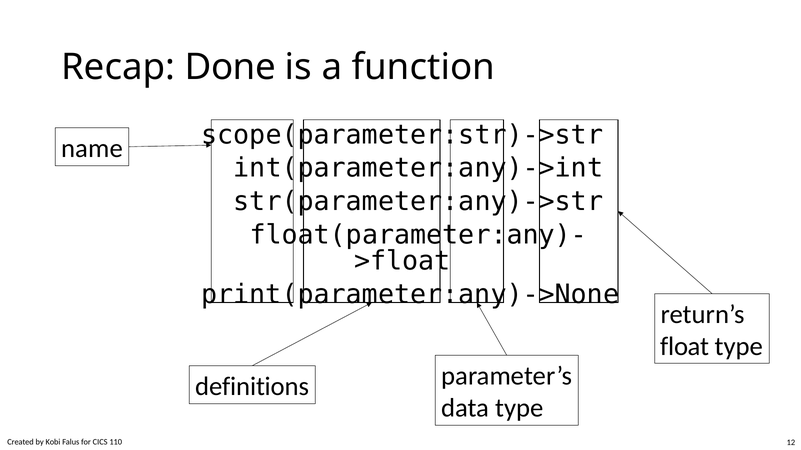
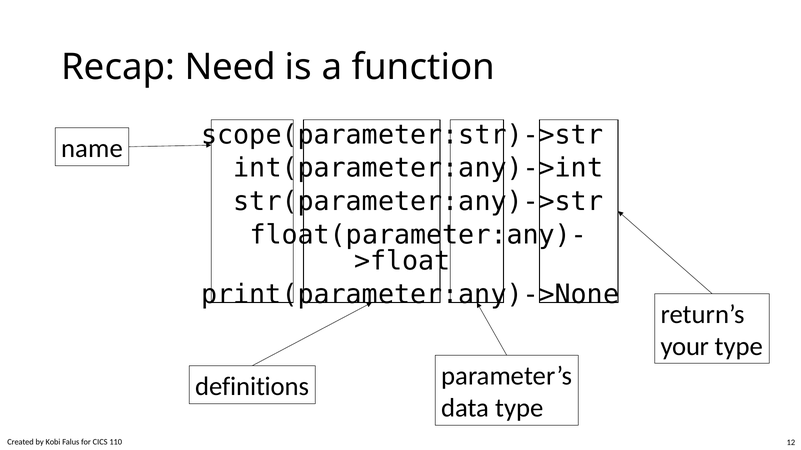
Done: Done -> Need
float: float -> your
